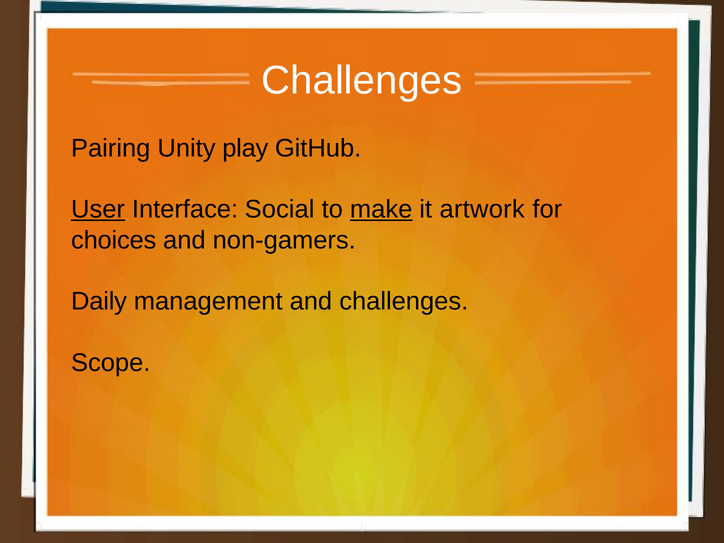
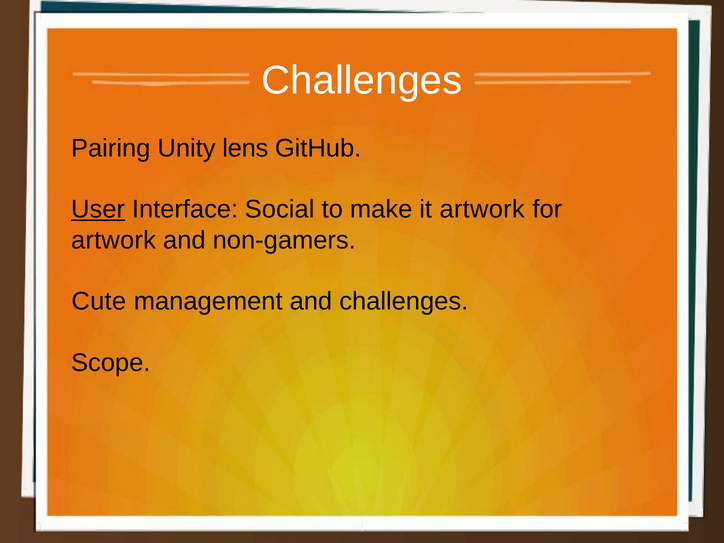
play: play -> lens
make underline: present -> none
choices at (114, 240): choices -> artwork
Daily: Daily -> Cute
